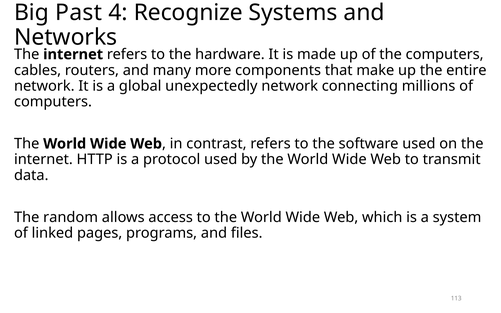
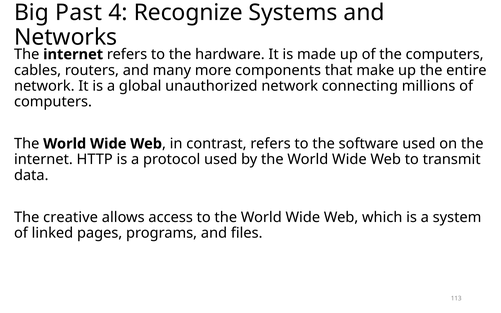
unexpectedly: unexpectedly -> unauthorized
random: random -> creative
